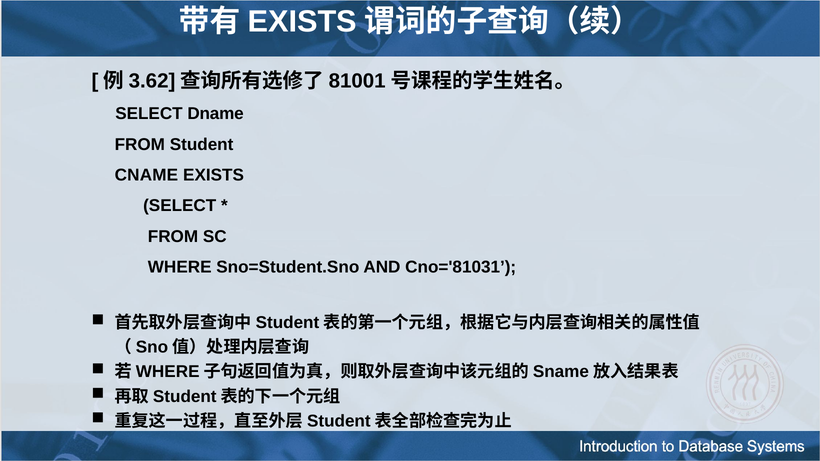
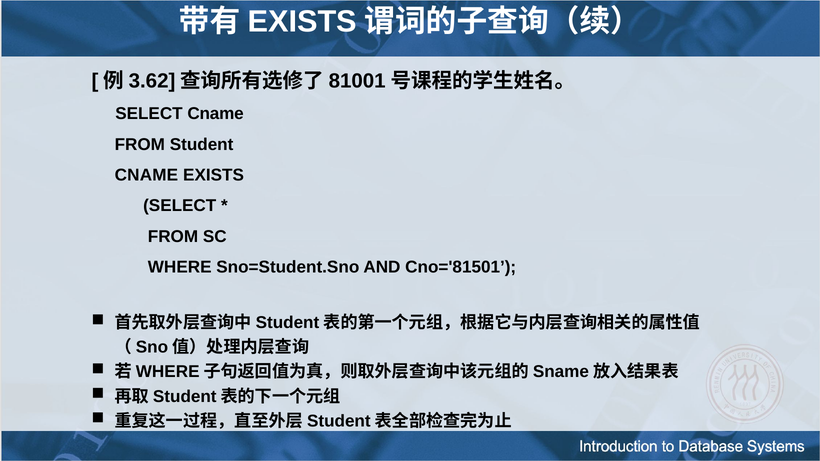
SELECT Dname: Dname -> Cname
Cno='81031: Cno='81031 -> Cno='81501
